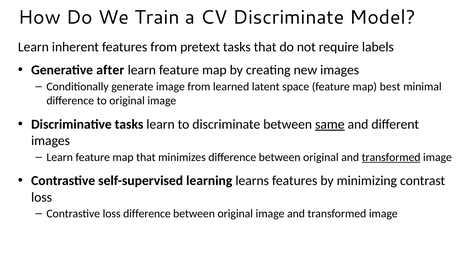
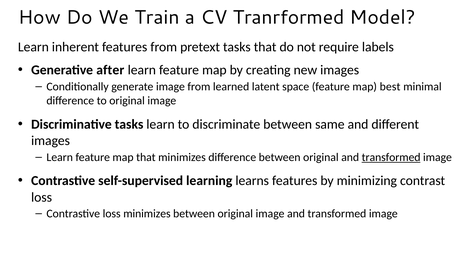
CV Discriminate: Discriminate -> Tranrformed
same underline: present -> none
loss difference: difference -> minimizes
